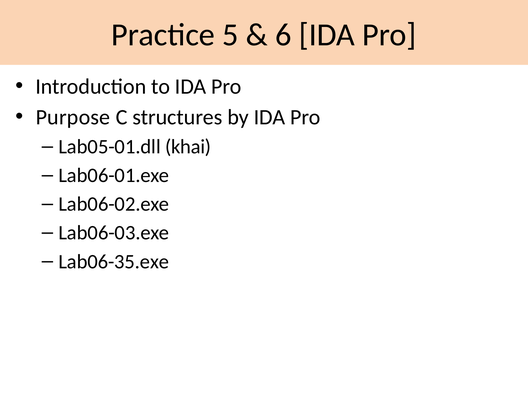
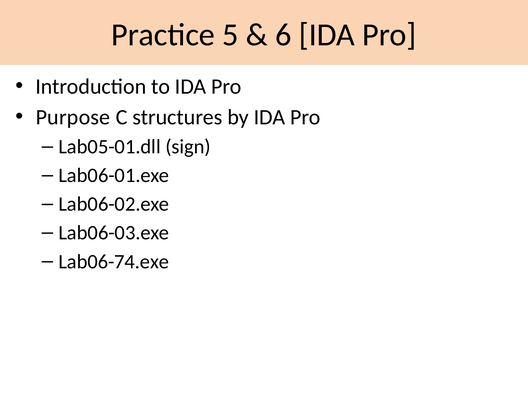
khai: khai -> sign
Lab06-35.exe: Lab06-35.exe -> Lab06-74.exe
